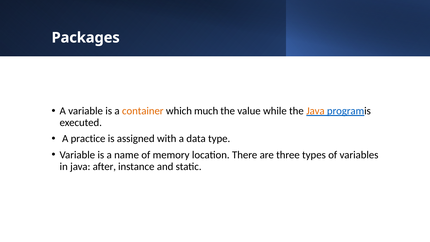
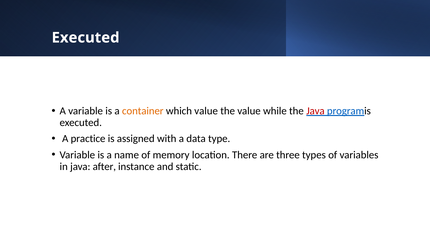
Packages at (86, 38): Packages -> Executed
which much: much -> value
Java at (315, 111) colour: orange -> red
